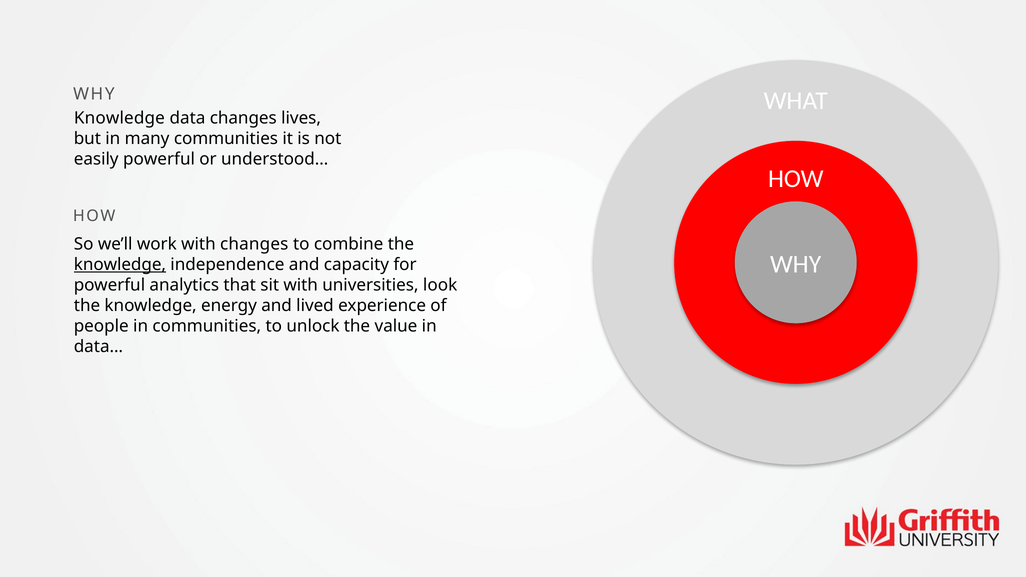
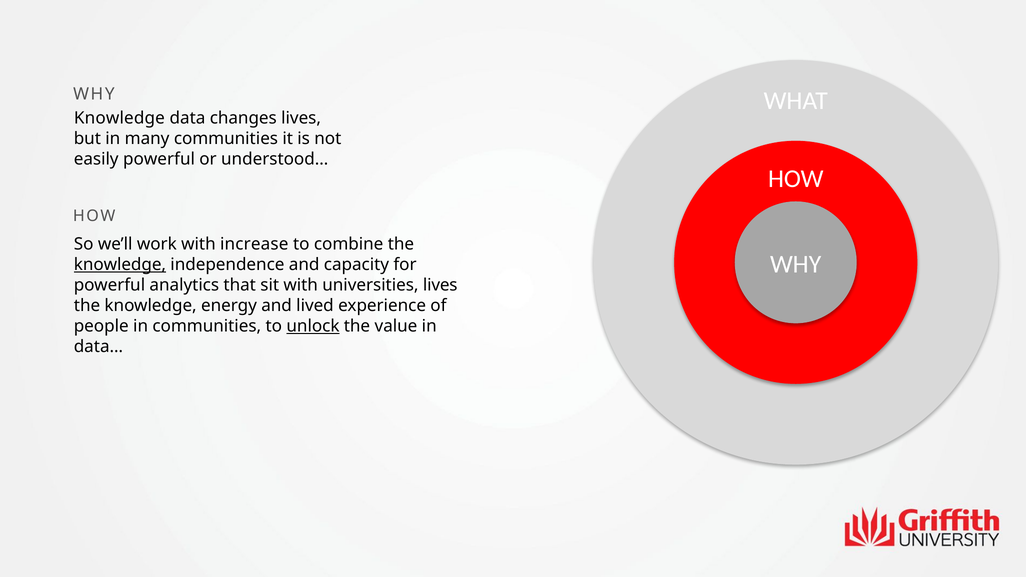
with changes: changes -> increase
universities look: look -> lives
unlock underline: none -> present
